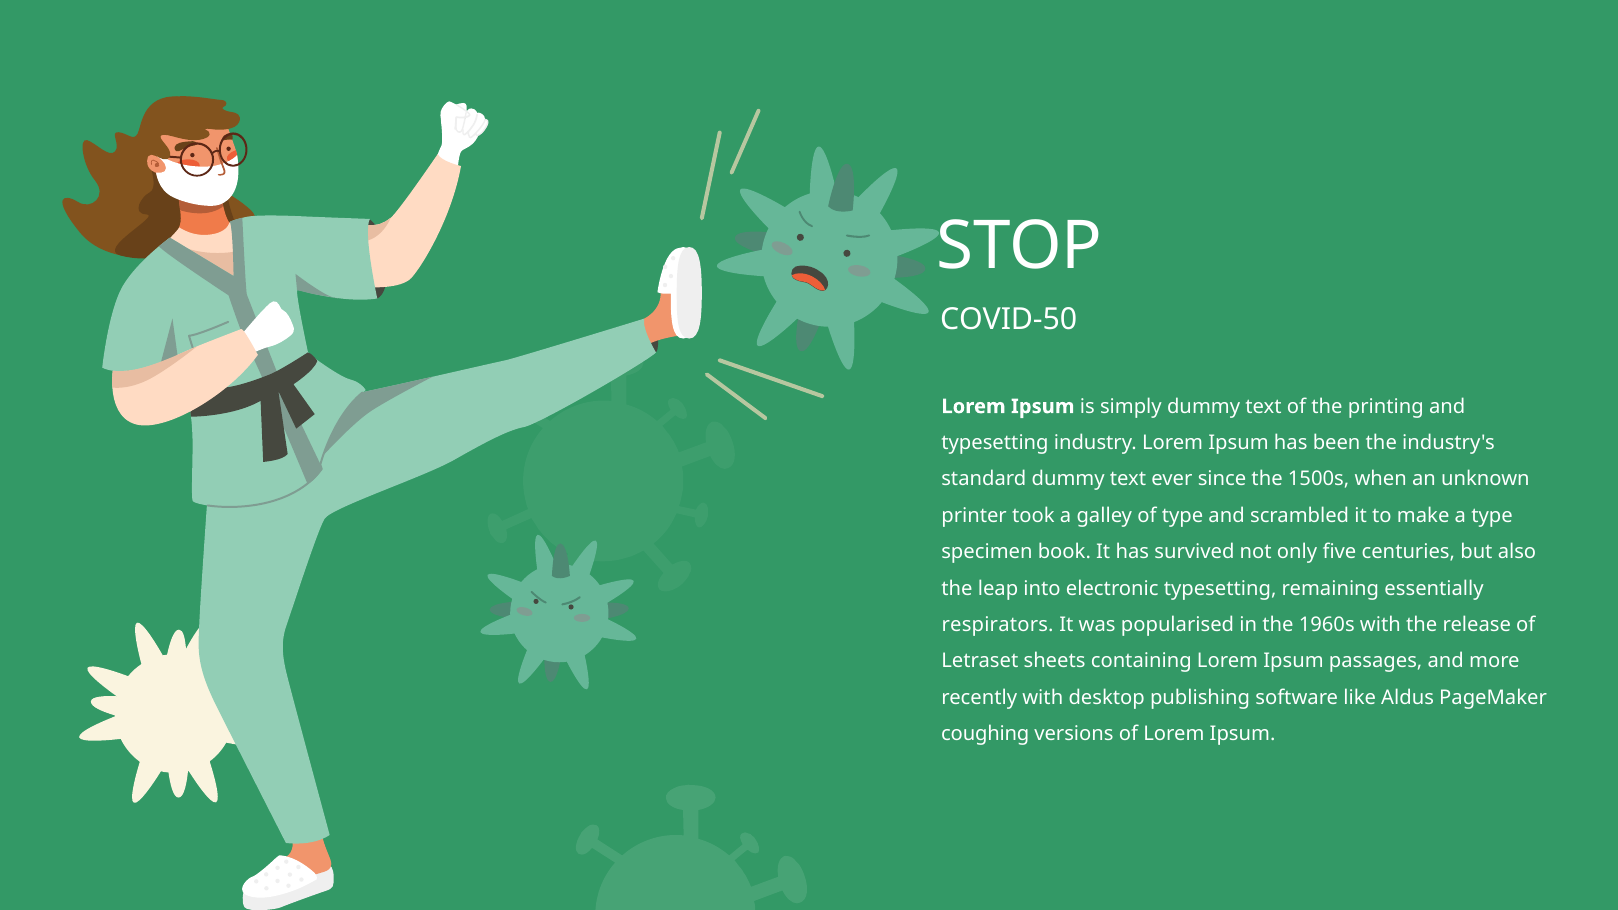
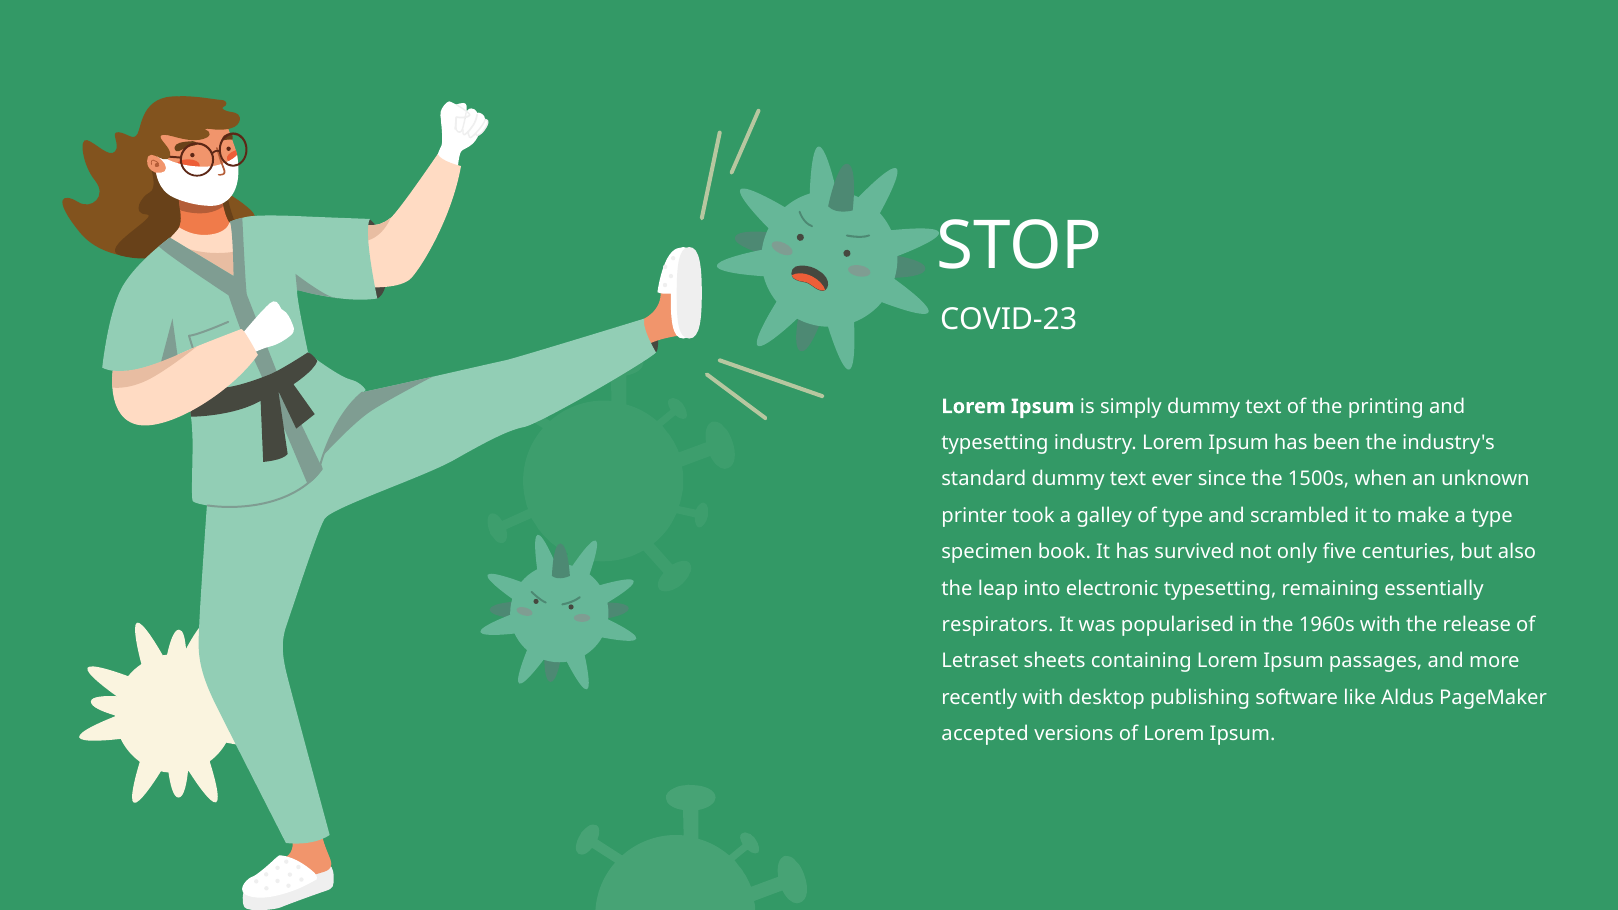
COVID-50: COVID-50 -> COVID-23
coughing: coughing -> accepted
